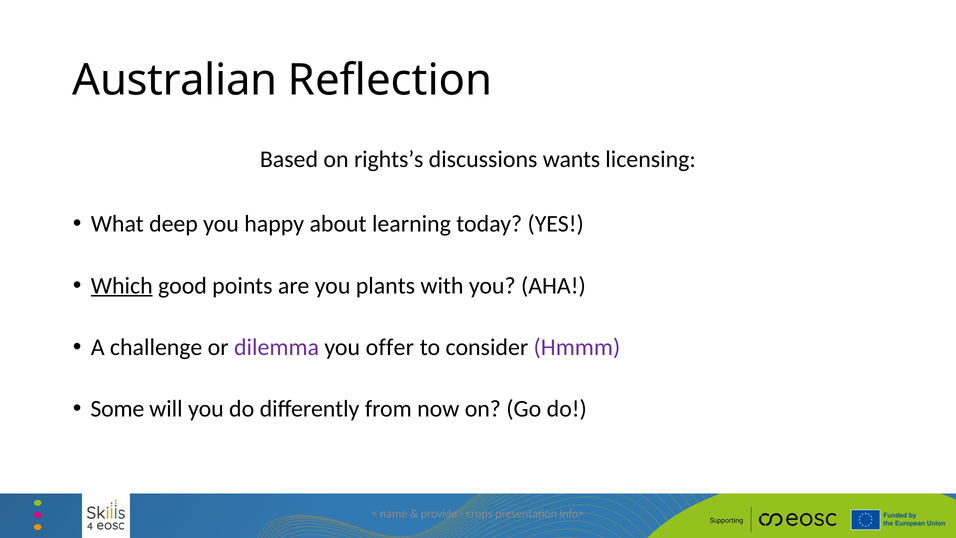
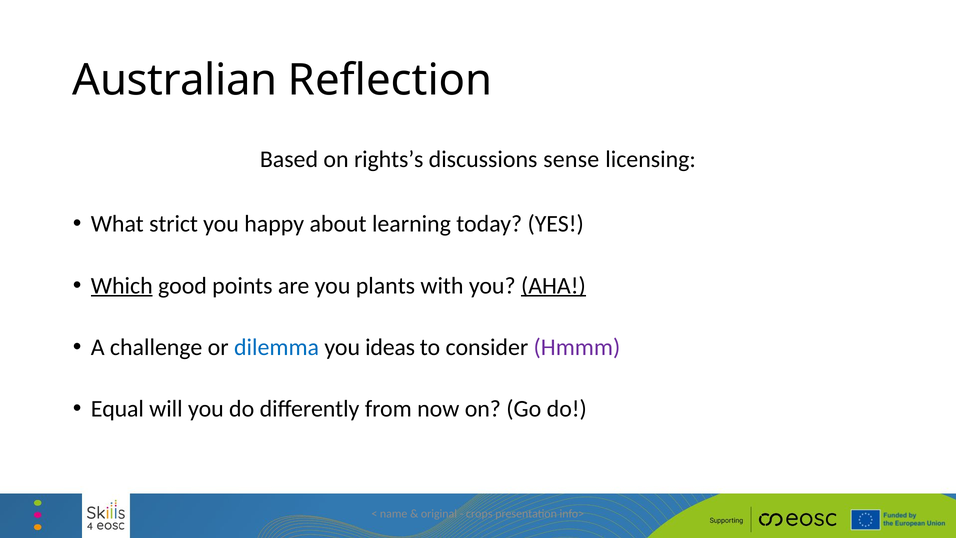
wants: wants -> sense
deep: deep -> strict
AHA underline: none -> present
dilemma colour: purple -> blue
offer: offer -> ideas
Some: Some -> Equal
provide: provide -> original
